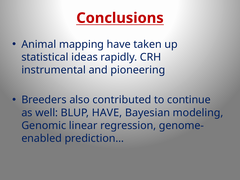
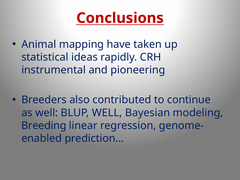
BLUP HAVE: HAVE -> WELL
Genomic: Genomic -> Breeding
